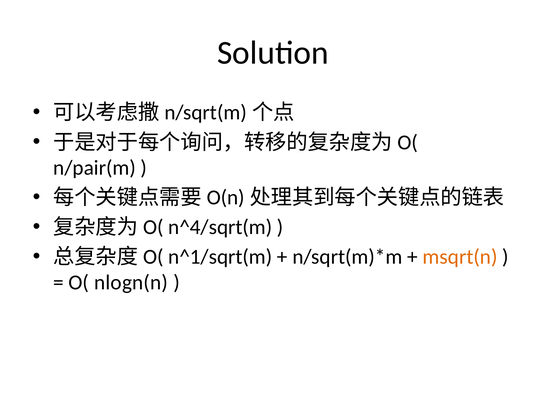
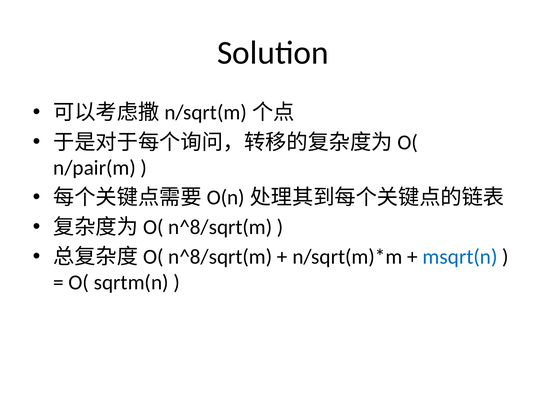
n^4/sqrt(m at (220, 227): n^4/sqrt(m -> n^8/sqrt(m
n^1/sqrt(m at (220, 257): n^1/sqrt(m -> n^8/sqrt(m
msqrt(n colour: orange -> blue
nlogn(n: nlogn(n -> sqrtm(n
